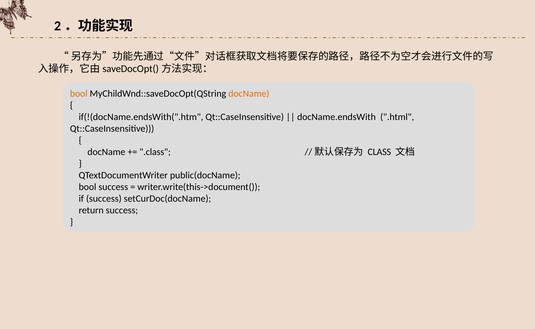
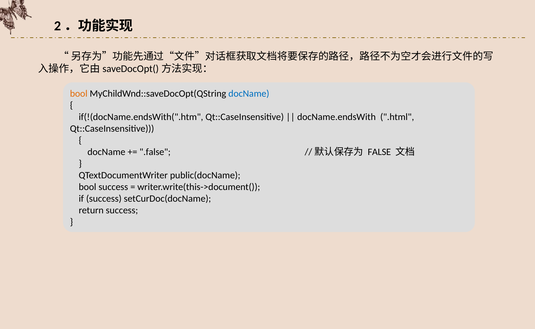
docName at (249, 94) colour: orange -> blue
.class: .class -> .false
CLASS: CLASS -> FALSE
